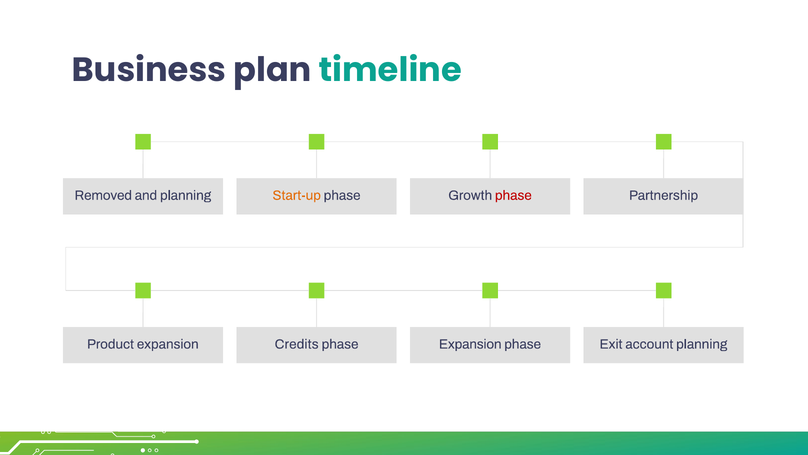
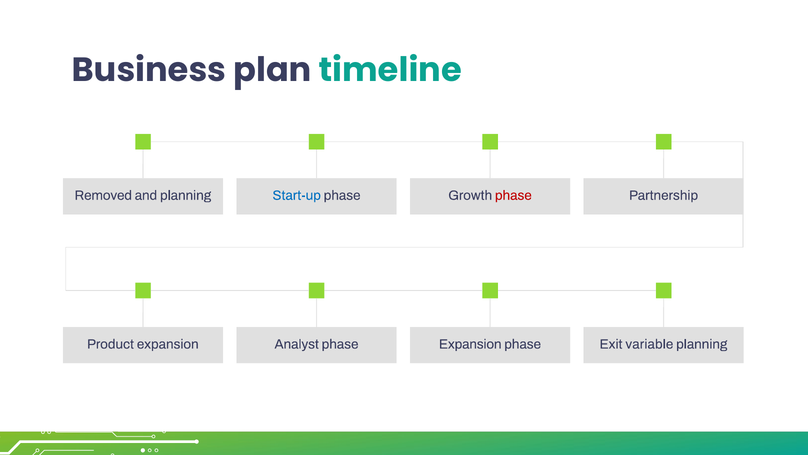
Start-up colour: orange -> blue
Credits: Credits -> Analyst
account: account -> variable
